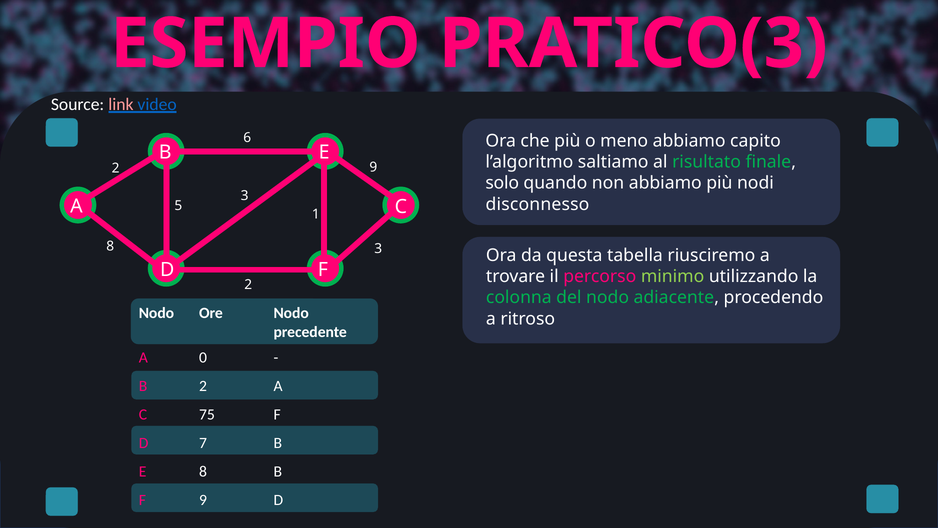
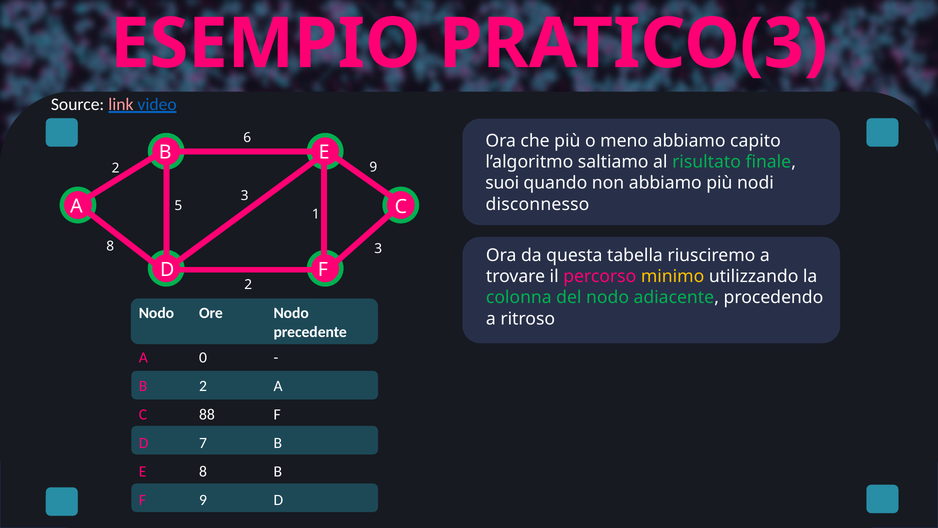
solo: solo -> suoi
minimo colour: light green -> yellow
75: 75 -> 88
